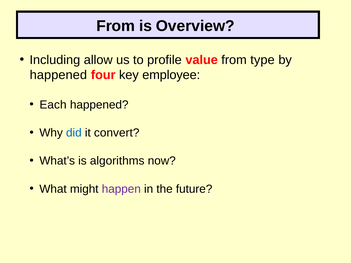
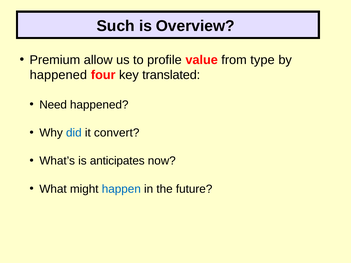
From at (116, 26): From -> Such
Including: Including -> Premium
employee: employee -> translated
Each: Each -> Need
algorithms: algorithms -> anticipates
happen colour: purple -> blue
